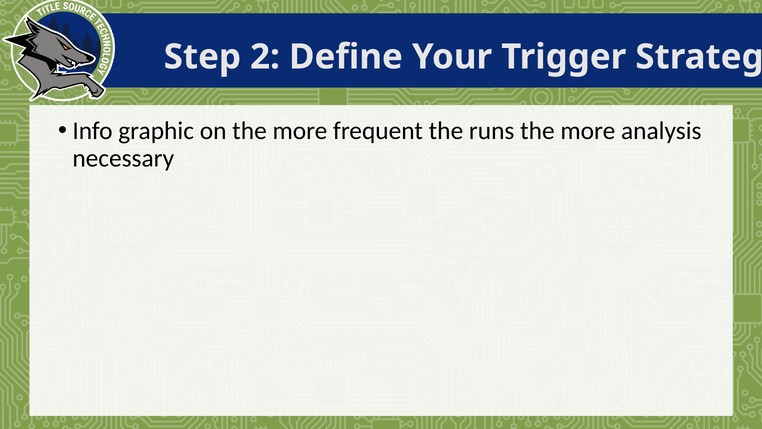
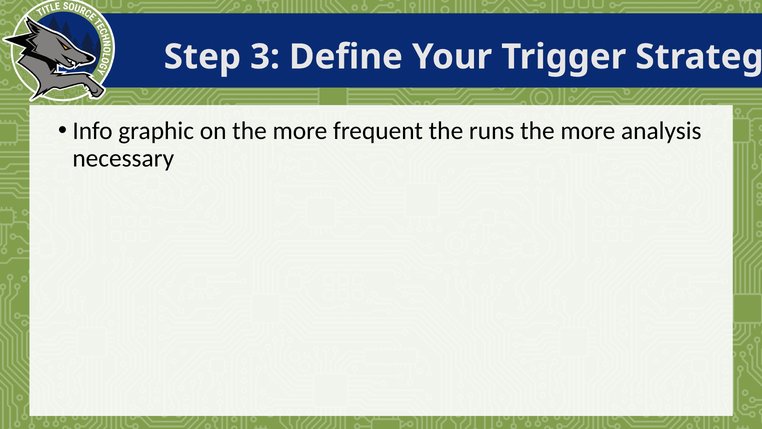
2: 2 -> 3
